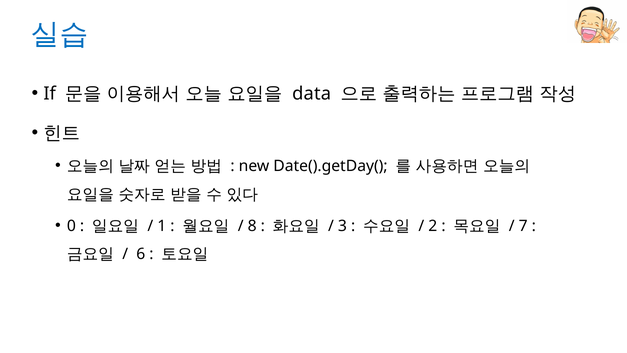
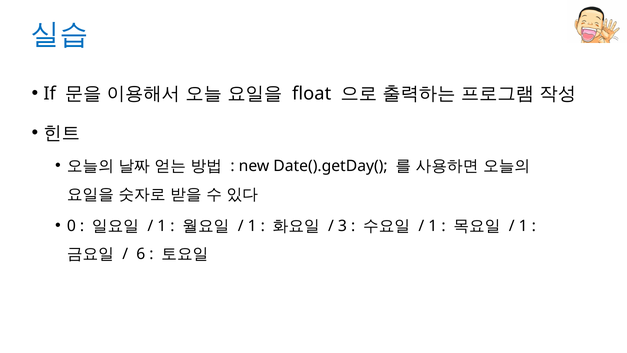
data: data -> float
8 at (252, 226): 8 -> 1
2 at (433, 226): 2 -> 1
7 at (523, 226): 7 -> 1
